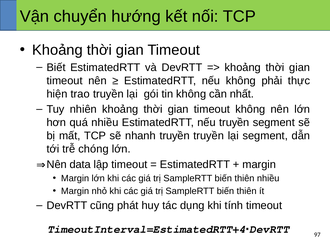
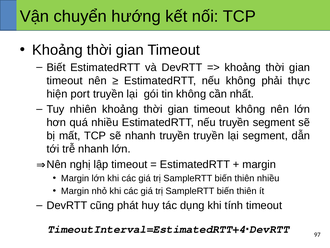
trao: trao -> port
trễ chóng: chóng -> nhanh
data: data -> nghị
